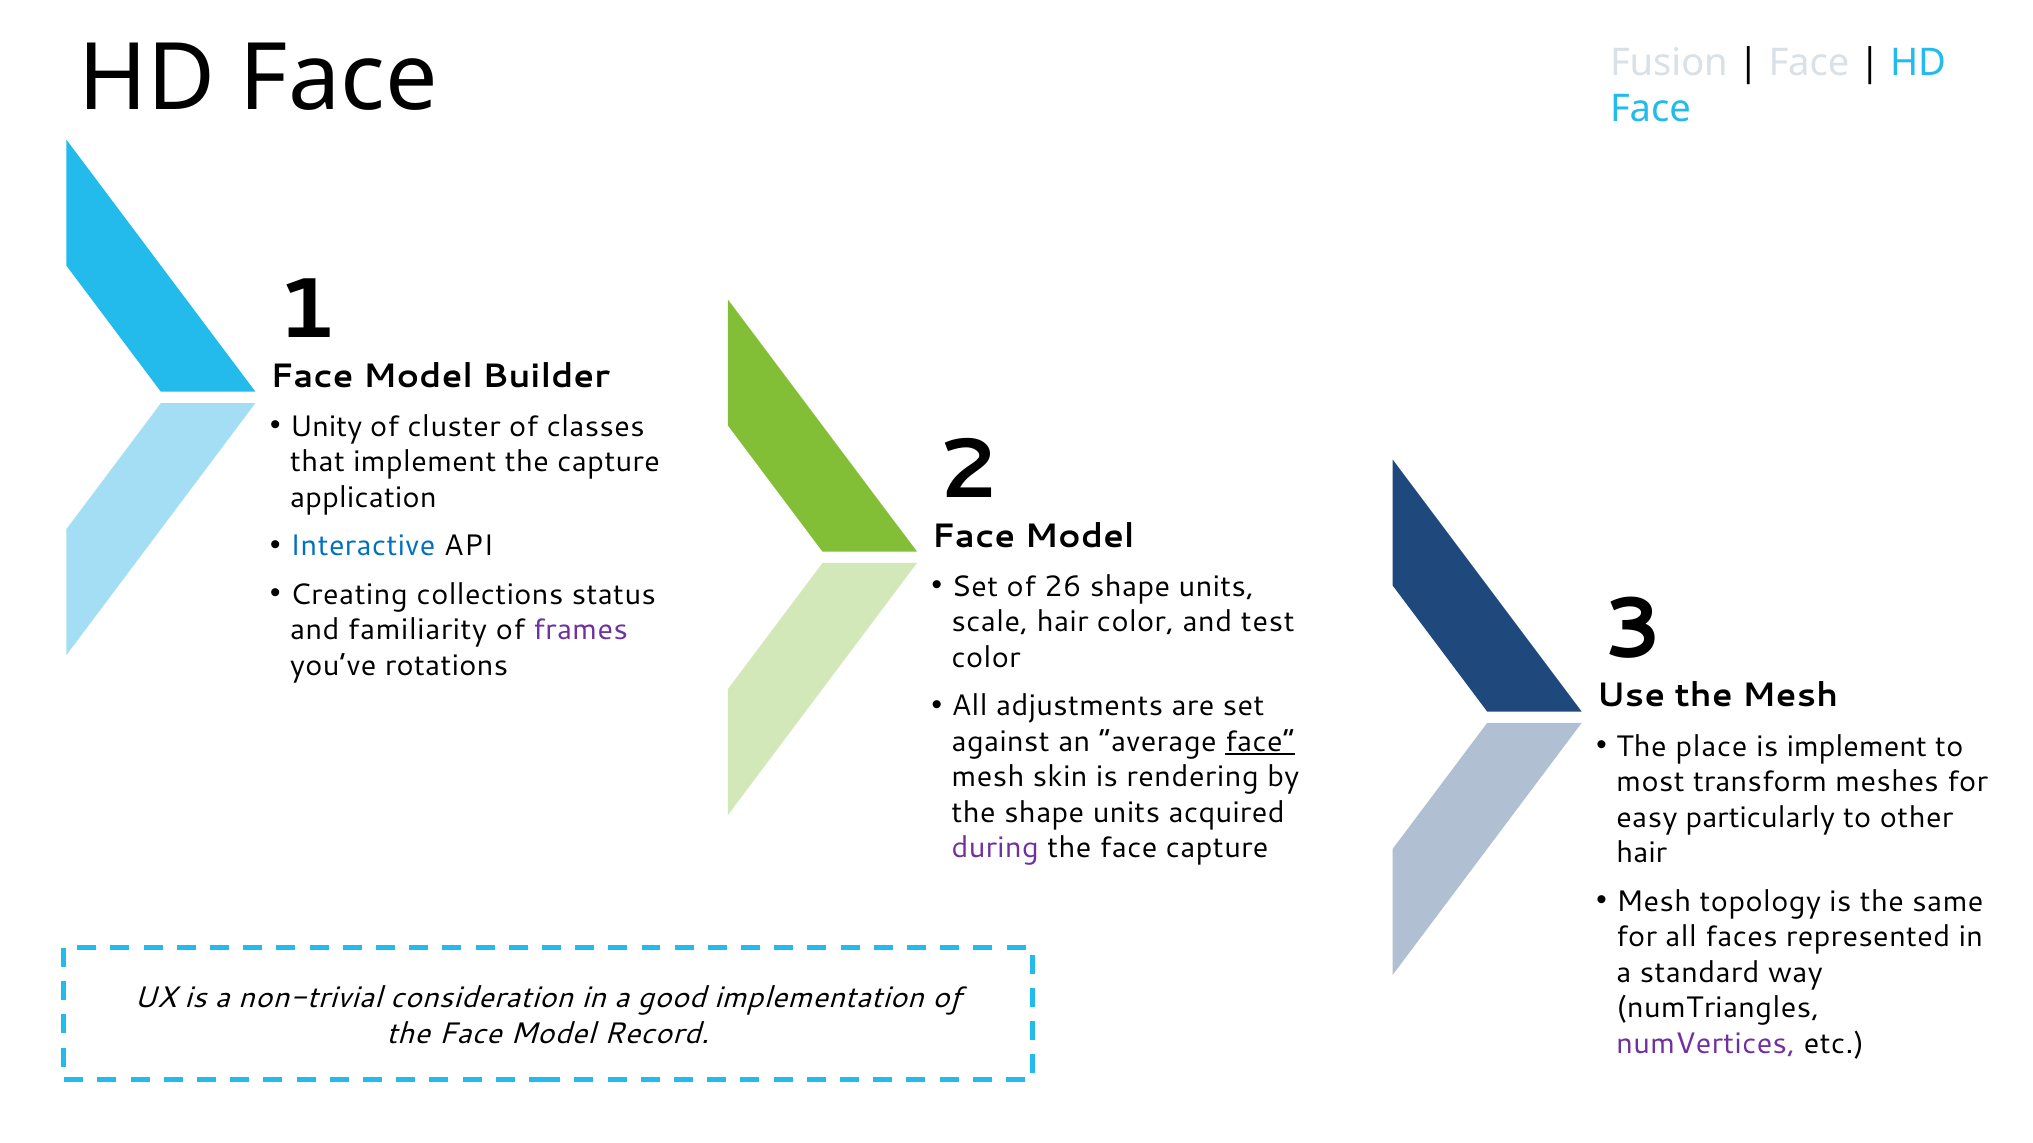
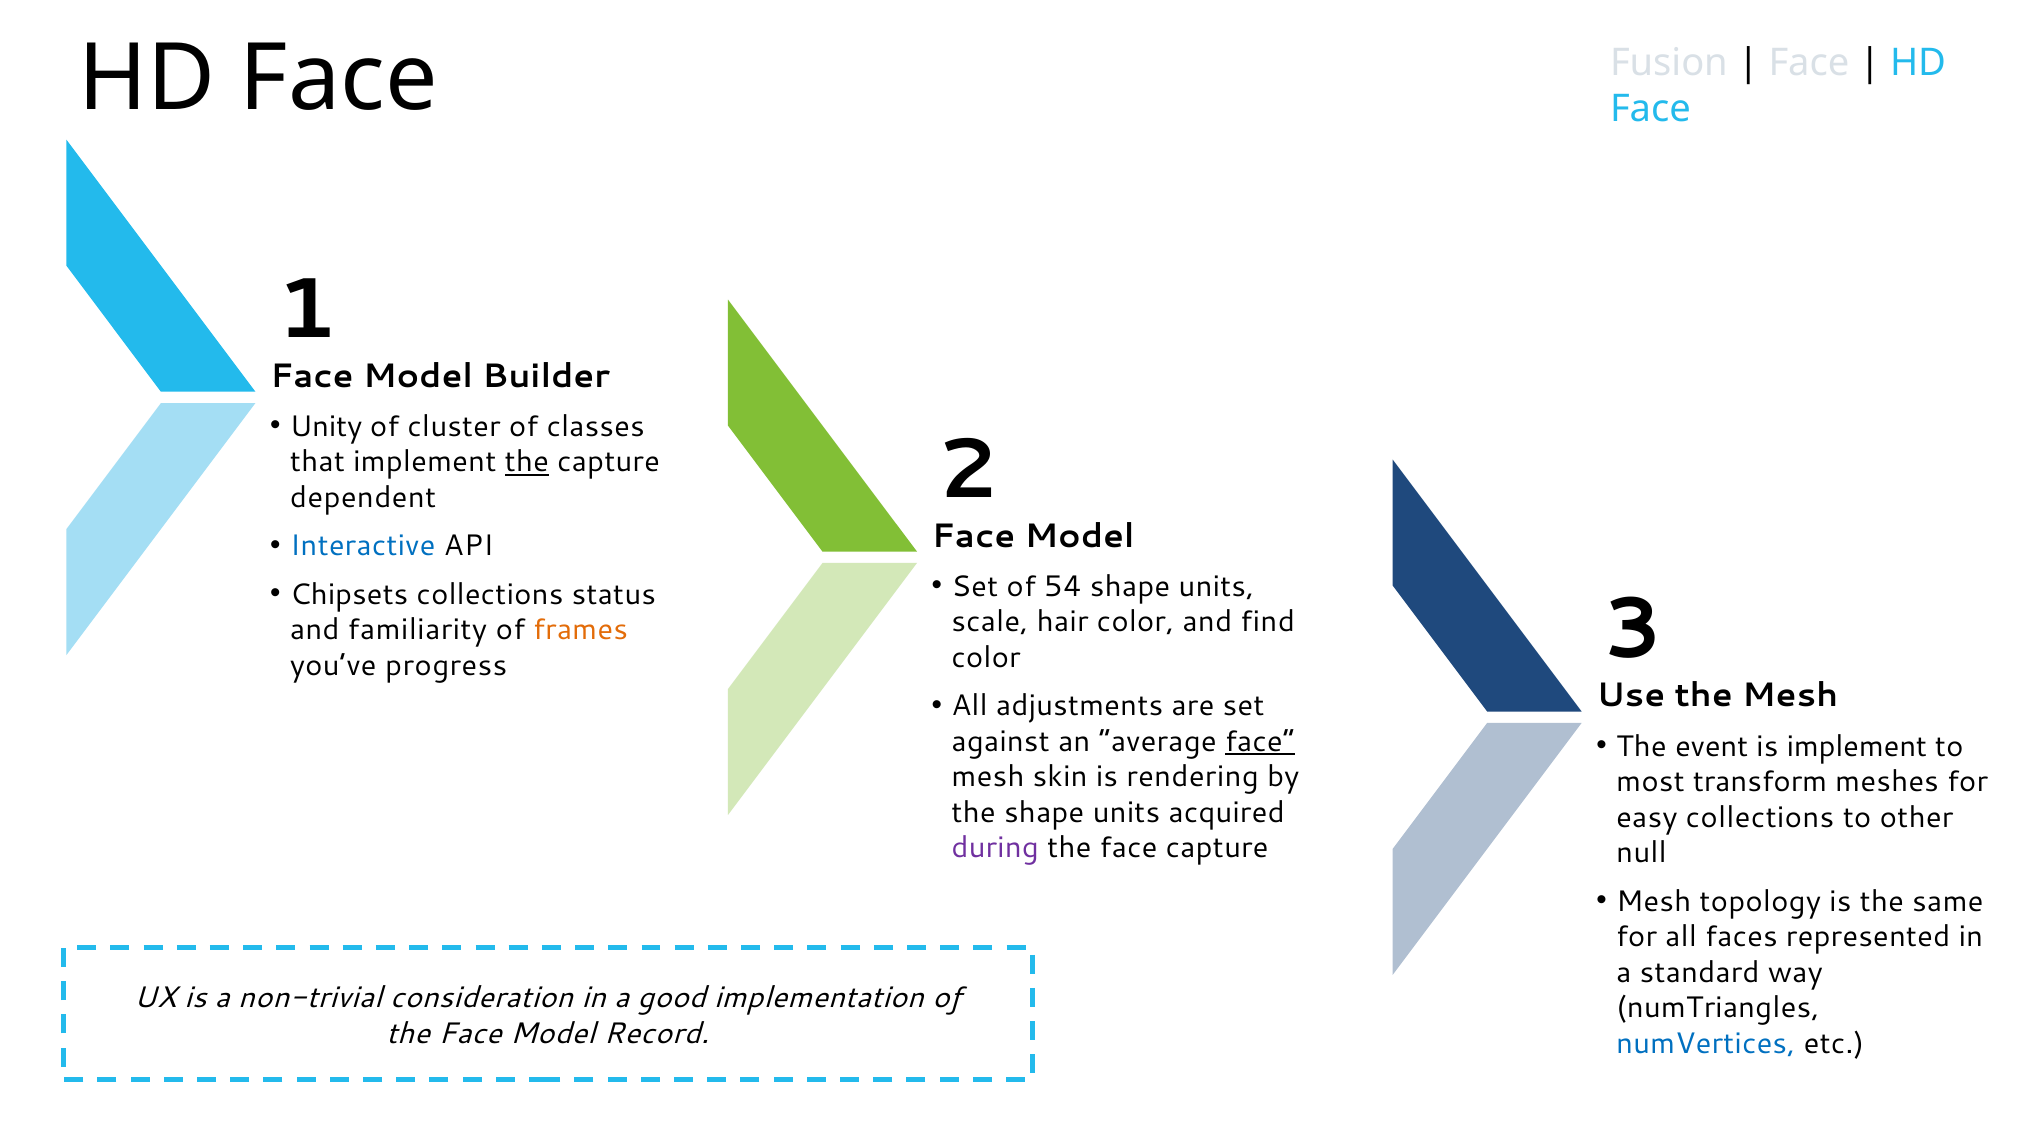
the at (527, 462) underline: none -> present
application: application -> dependent
26: 26 -> 54
Creating: Creating -> Chipsets
test: test -> find
frames colour: purple -> orange
rotations: rotations -> progress
place: place -> event
easy particularly: particularly -> collections
hair at (1642, 853): hair -> null
numVertices colour: purple -> blue
